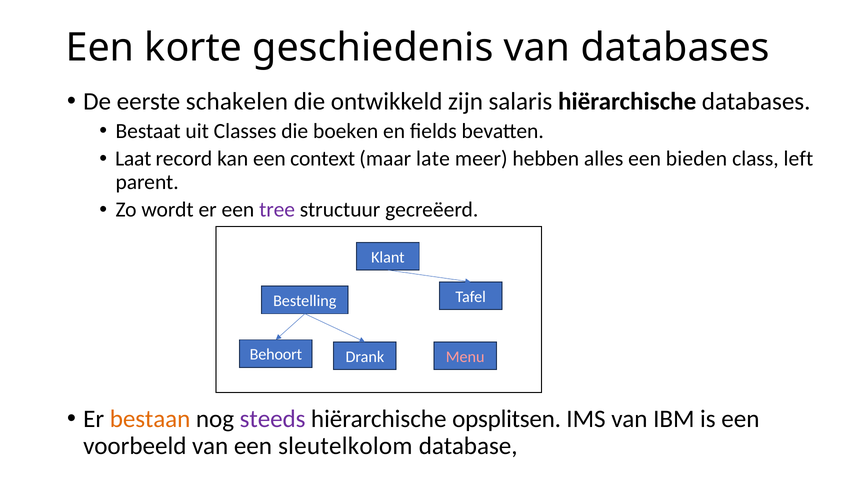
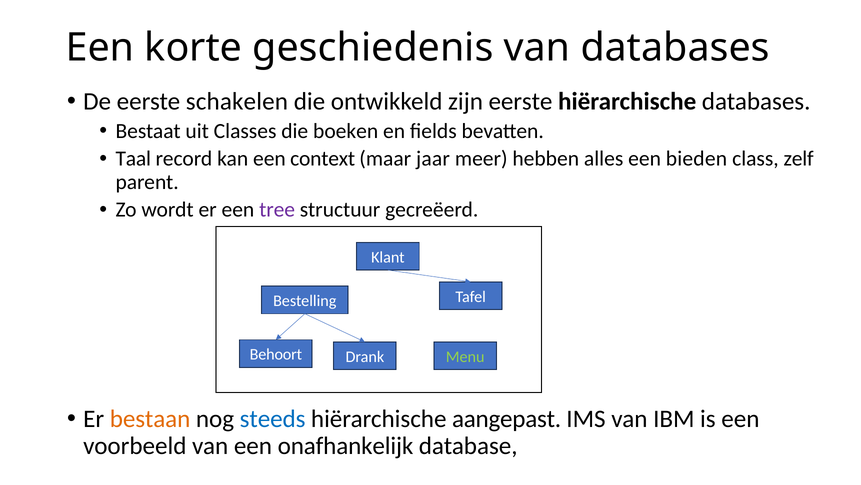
zijn salaris: salaris -> eerste
Laat: Laat -> Taal
late: late -> jaar
left: left -> zelf
Menu colour: pink -> light green
steeds colour: purple -> blue
opsplitsen: opsplitsen -> aangepast
sleutelkolom: sleutelkolom -> onafhankelijk
